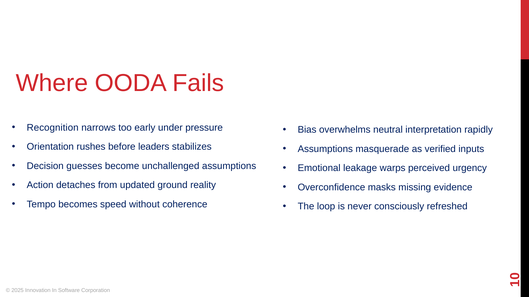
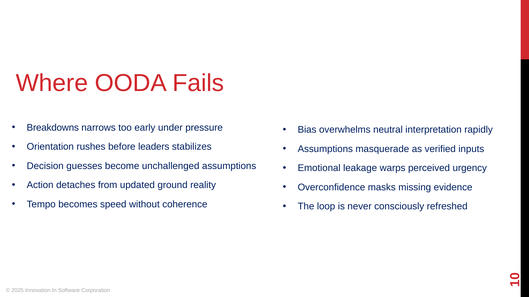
Recognition: Recognition -> Breakdowns
